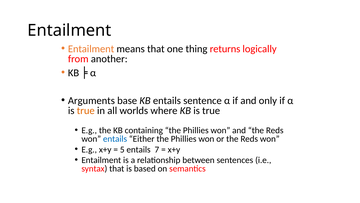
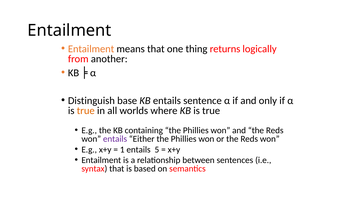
Arguments: Arguments -> Distinguish
entails at (115, 139) colour: blue -> purple
5: 5 -> 1
7: 7 -> 5
